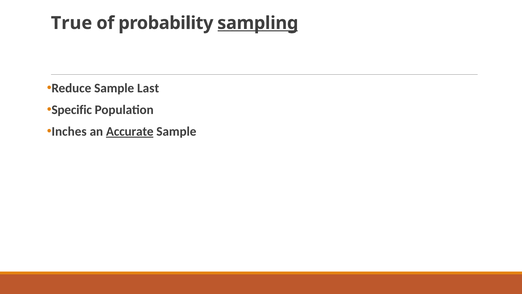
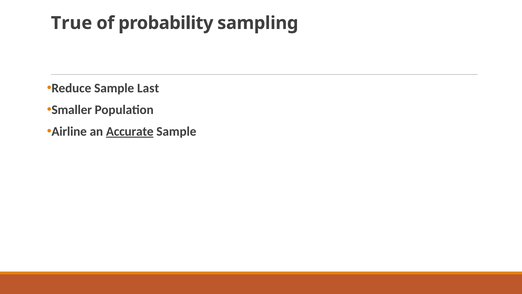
sampling underline: present -> none
Specific: Specific -> Smaller
Inches: Inches -> Airline
